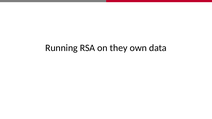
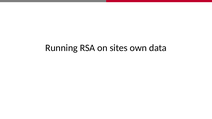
they: they -> sites
